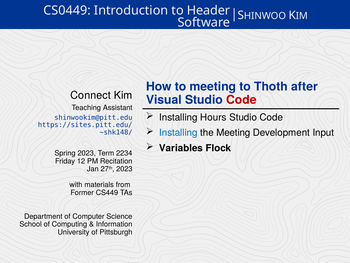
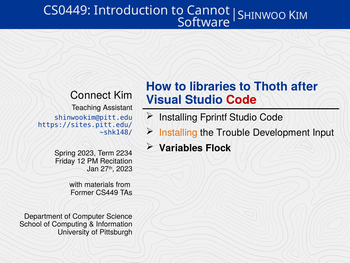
Header: Header -> Cannot
to meeting: meeting -> libraries
Hours: Hours -> Fprintf
Installing at (178, 132) colour: blue -> orange
the Meeting: Meeting -> Trouble
